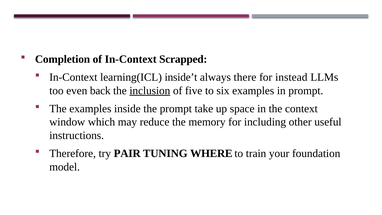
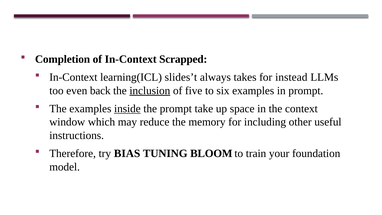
inside’t: inside’t -> slides’t
there: there -> takes
inside underline: none -> present
PAIR: PAIR -> BIAS
WHERE: WHERE -> BLOOM
